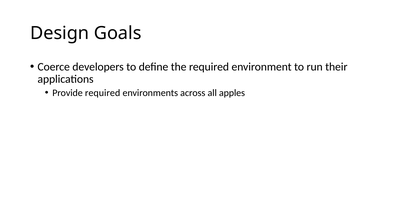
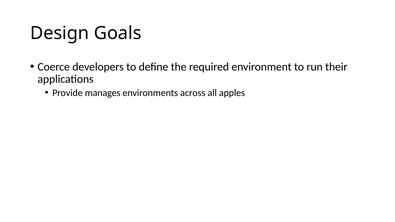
Provide required: required -> manages
